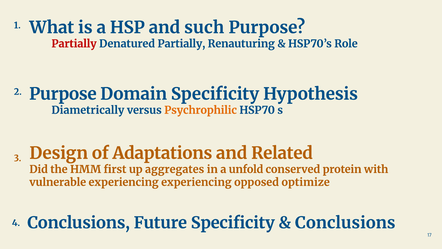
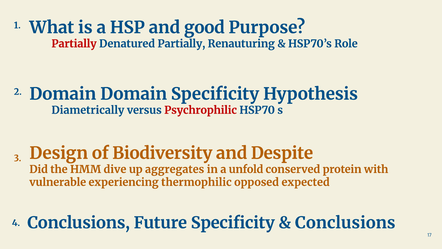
such: such -> good
Purpose at (63, 94): Purpose -> Domain
Psychrophilic colour: orange -> red
Adaptations: Adaptations -> Biodiversity
Related: Related -> Despite
first: first -> dive
experiencing experiencing: experiencing -> thermophilic
optimize: optimize -> expected
